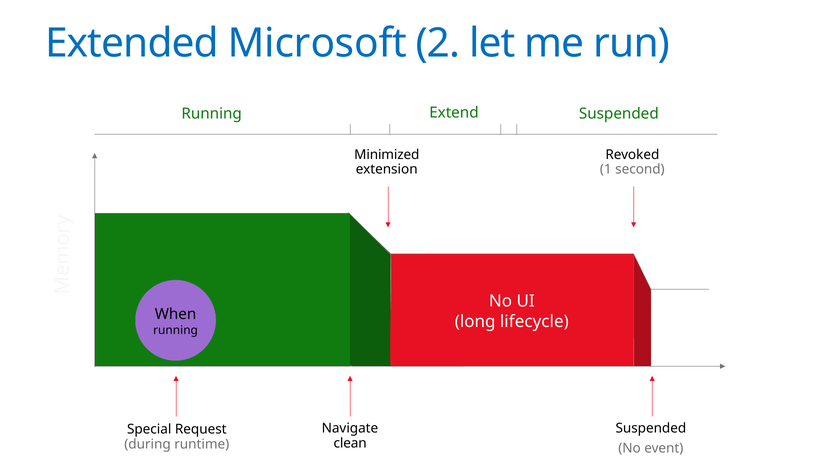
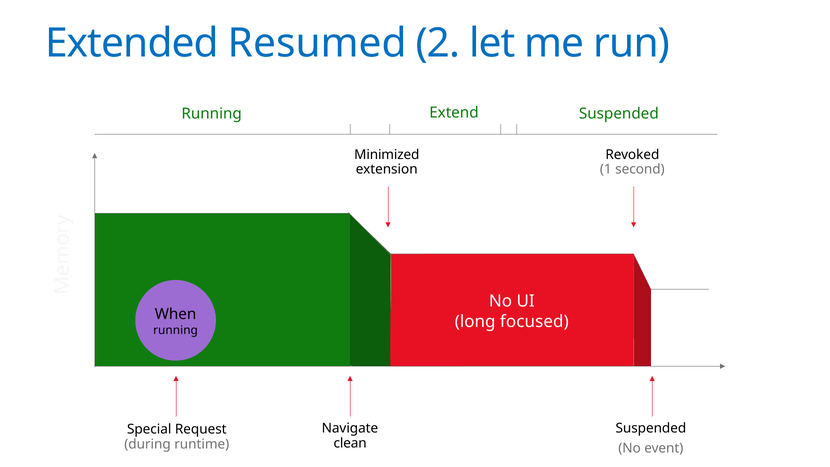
Microsoft: Microsoft -> Resumed
lifecycle: lifecycle -> focused
